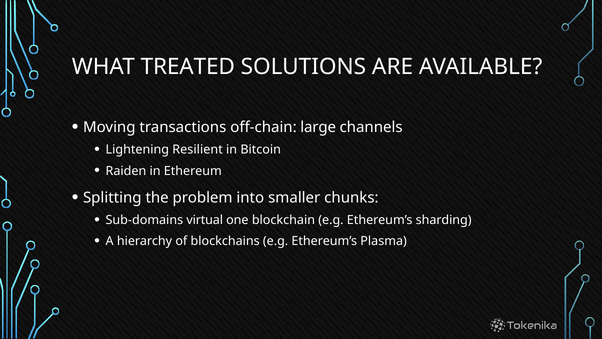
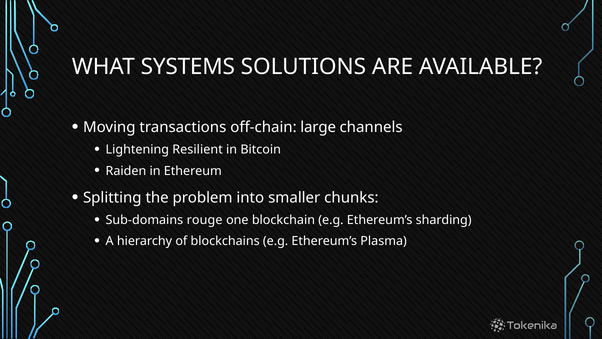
TREATED: TREATED -> SYSTEMS
virtual: virtual -> rouge
